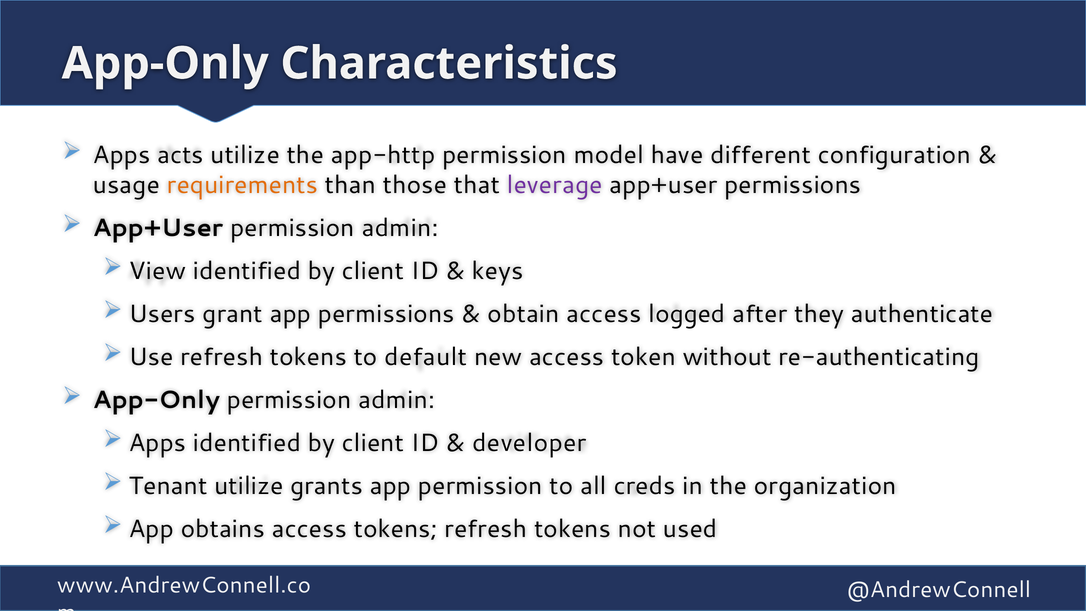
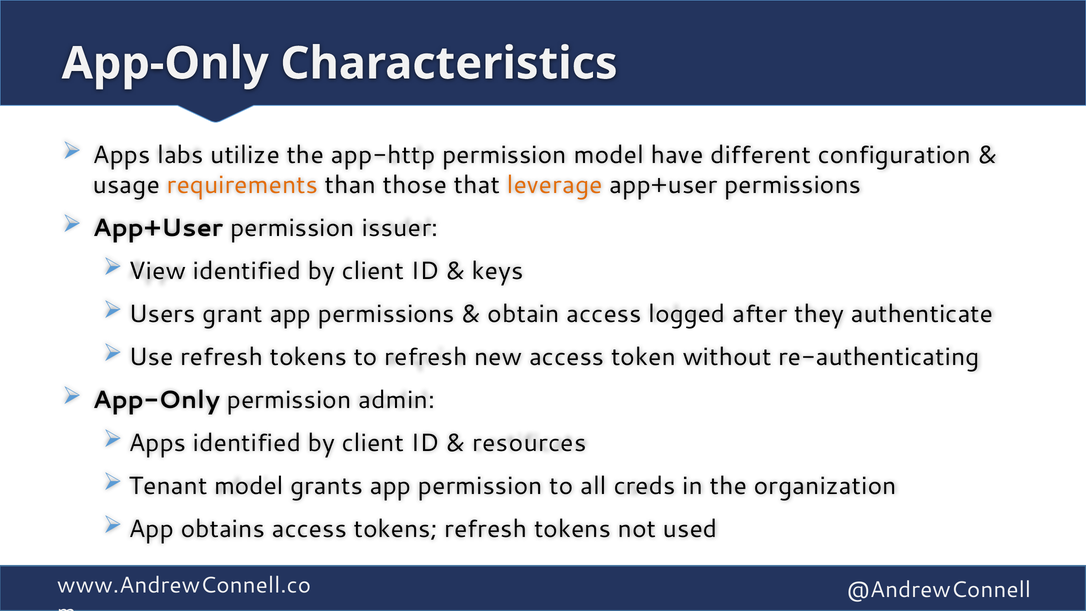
acts: acts -> labs
leverage colour: purple -> orange
App+User permission admin: admin -> issuer
to default: default -> refresh
developer: developer -> resources
Tenant utilize: utilize -> model
